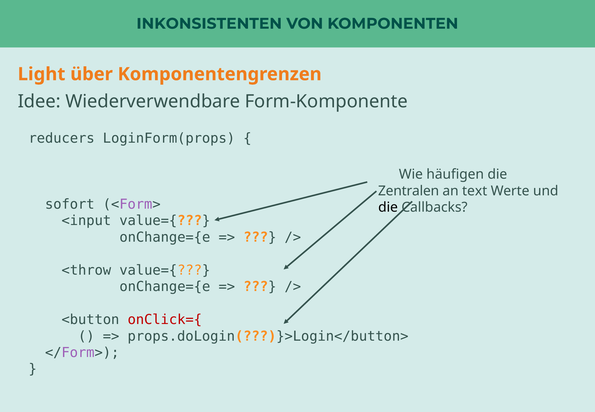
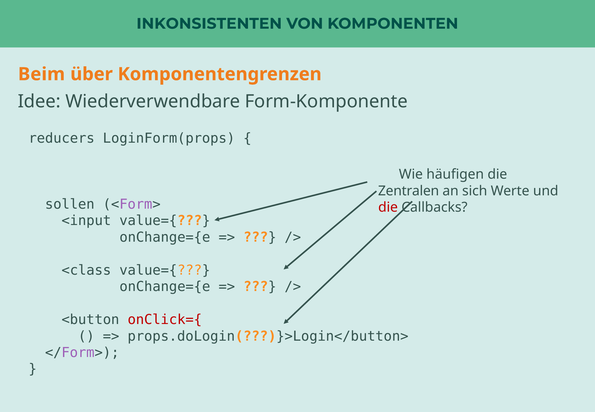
Light: Light -> Beim
text: text -> sich
sofort: sofort -> sollen
die at (388, 207) colour: black -> red
<throw: <throw -> <class
